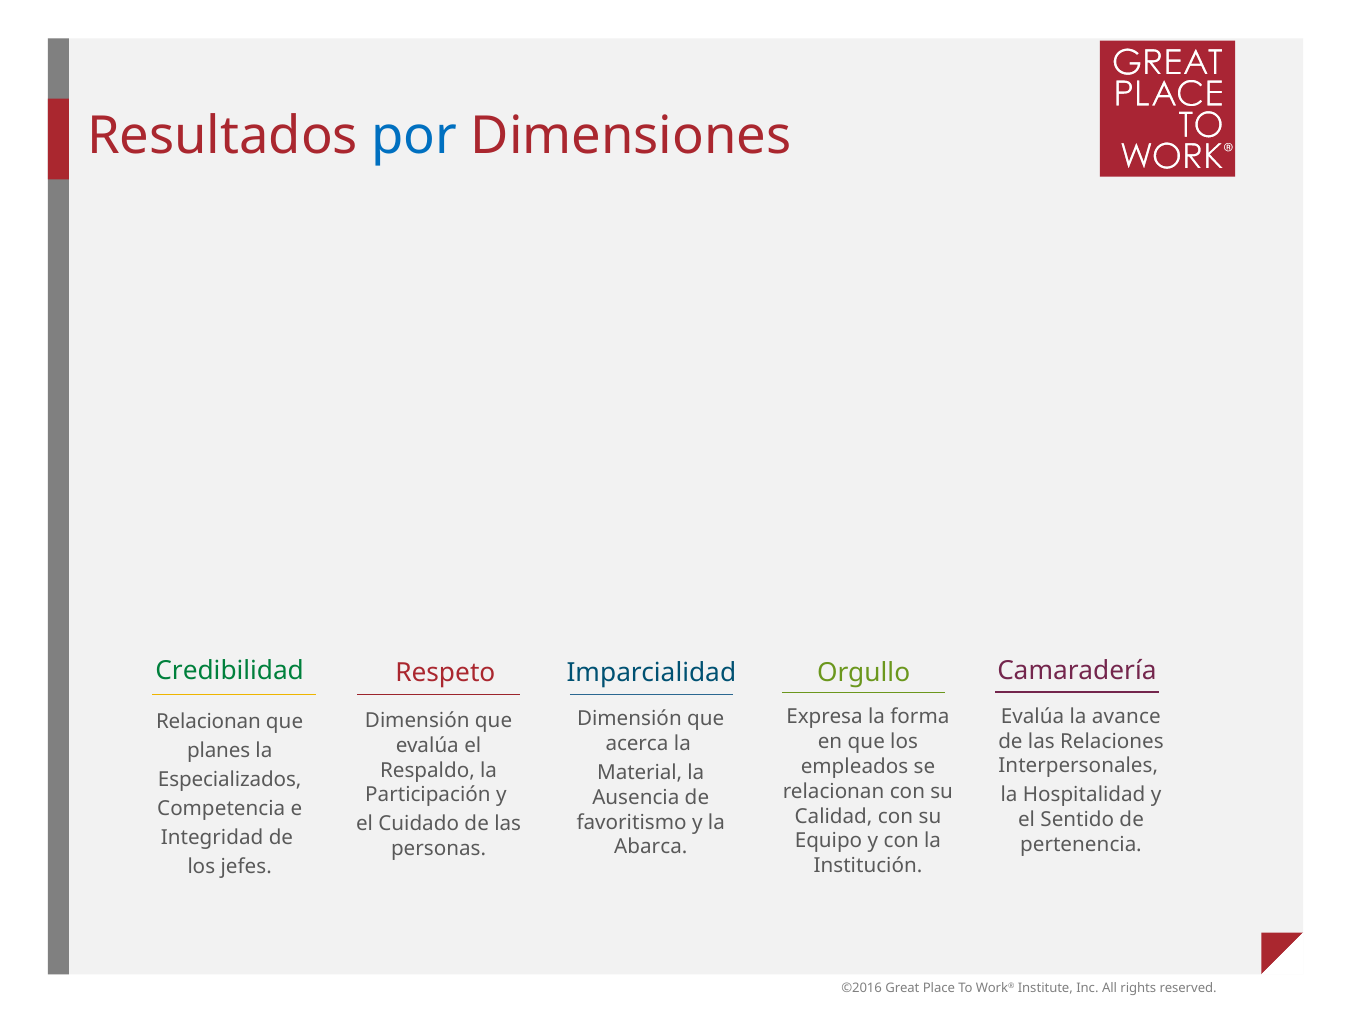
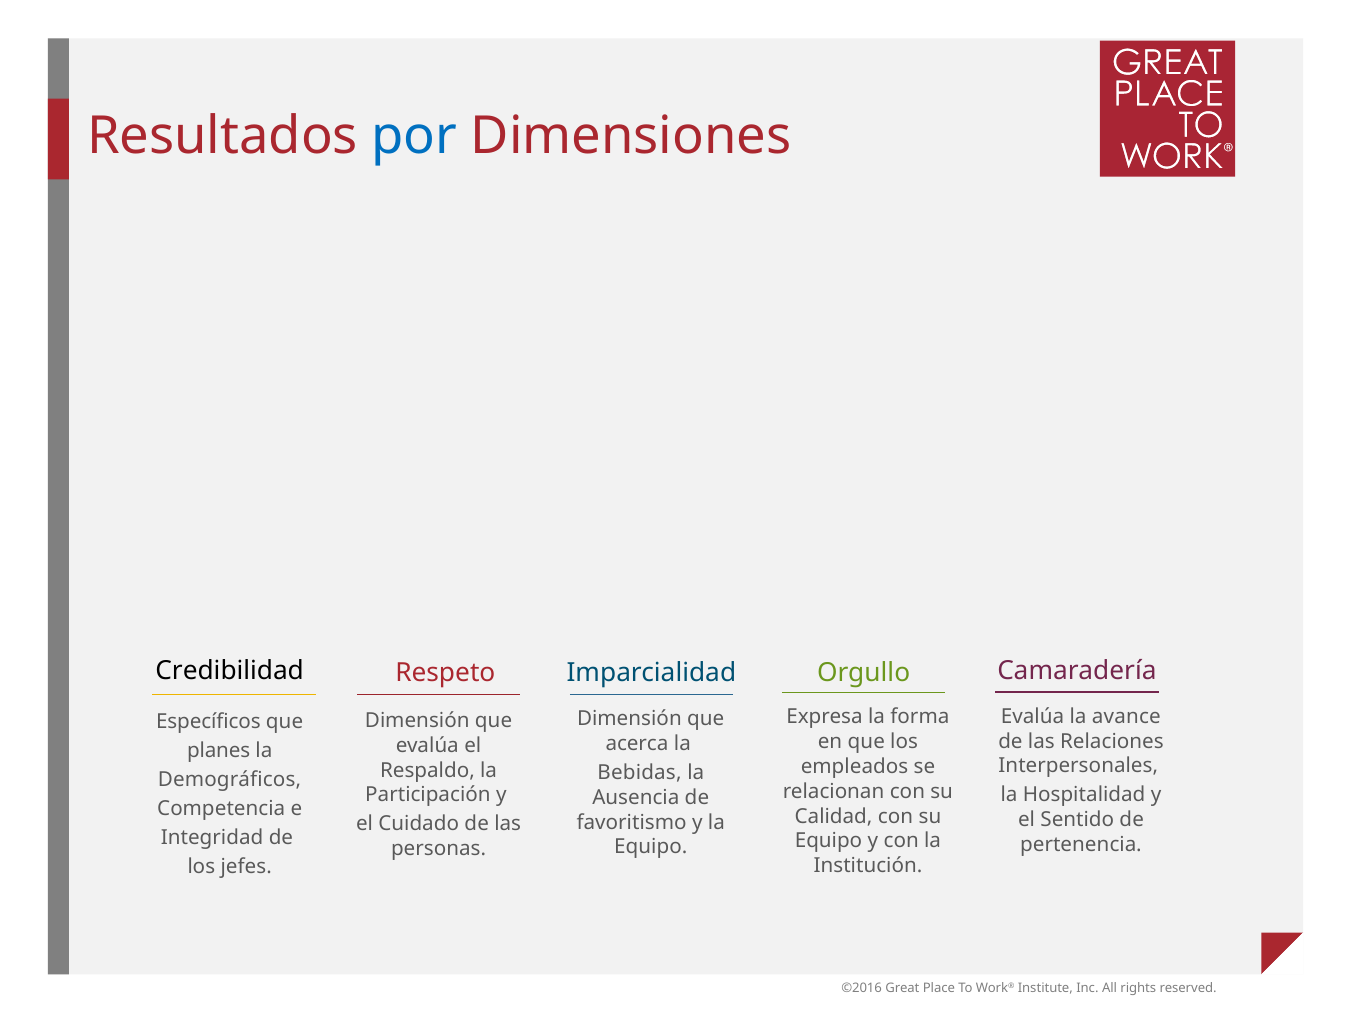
Credibilidad colour: green -> black
Relacionan at (208, 722): Relacionan -> Específicos
Material: Material -> Bebidas
Especializados: Especializados -> Demográficos
Abarca at (651, 847): Abarca -> Equipo
